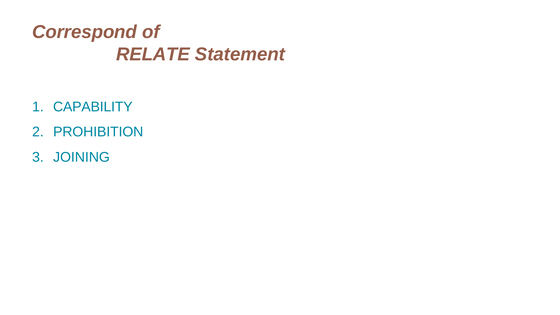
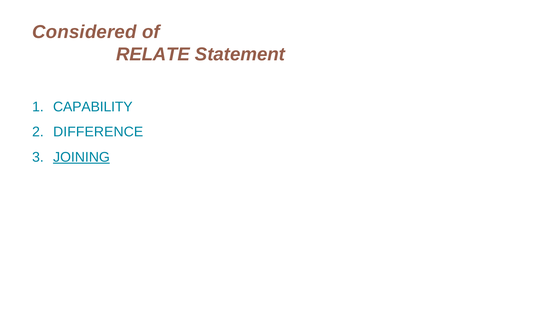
Correspond: Correspond -> Considered
PROHIBITION: PROHIBITION -> DIFFERENCE
JOINING underline: none -> present
